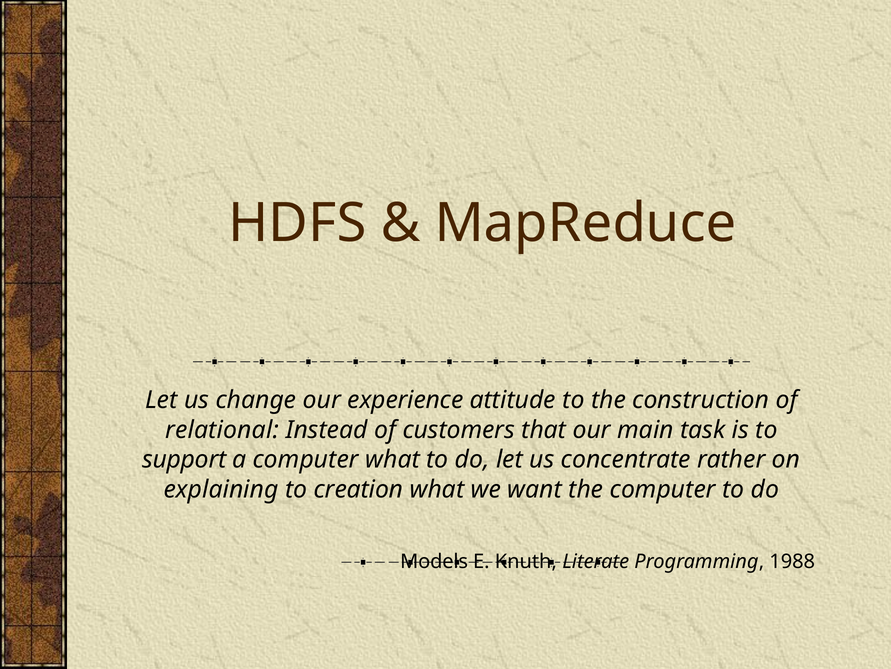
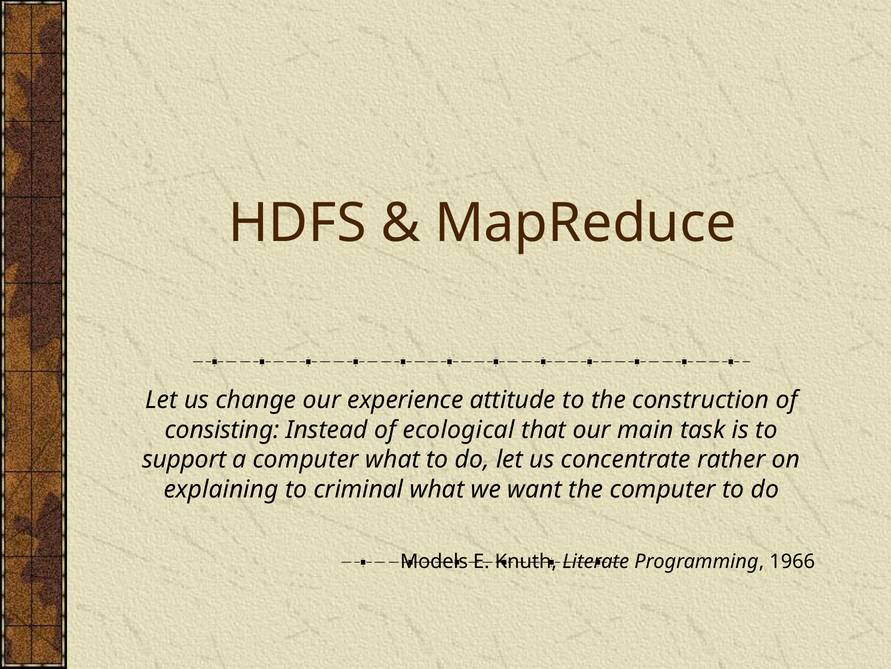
relational: relational -> consisting
customers: customers -> ecological
creation: creation -> criminal
1988: 1988 -> 1966
